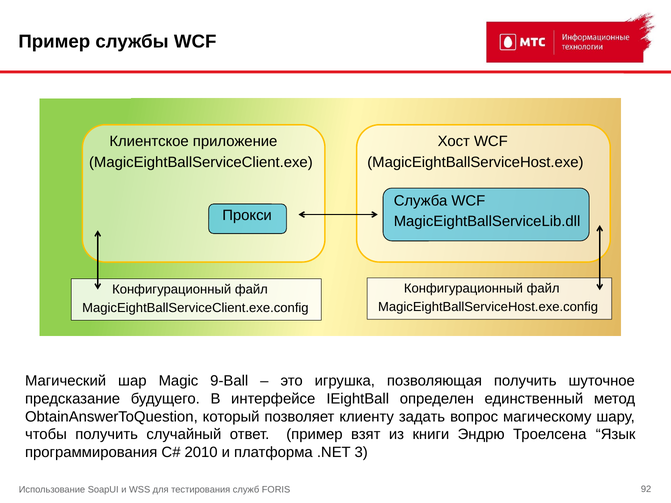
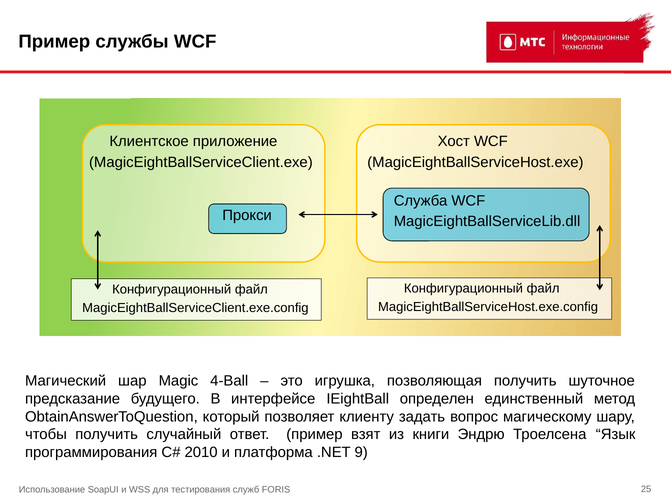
9-Ball: 9-Ball -> 4-Ball
3: 3 -> 9
92: 92 -> 25
